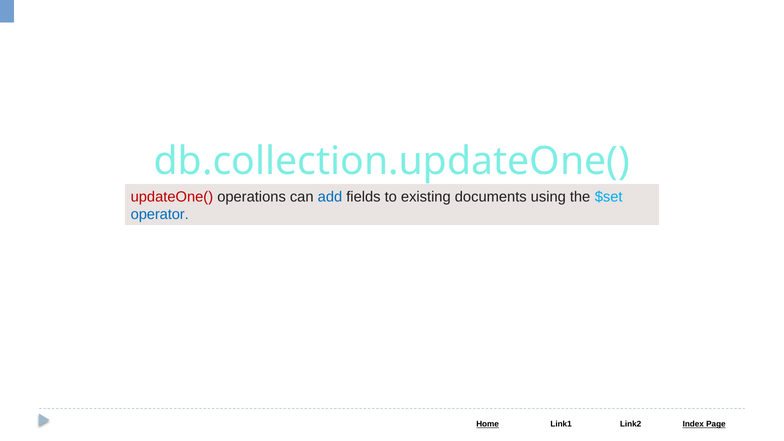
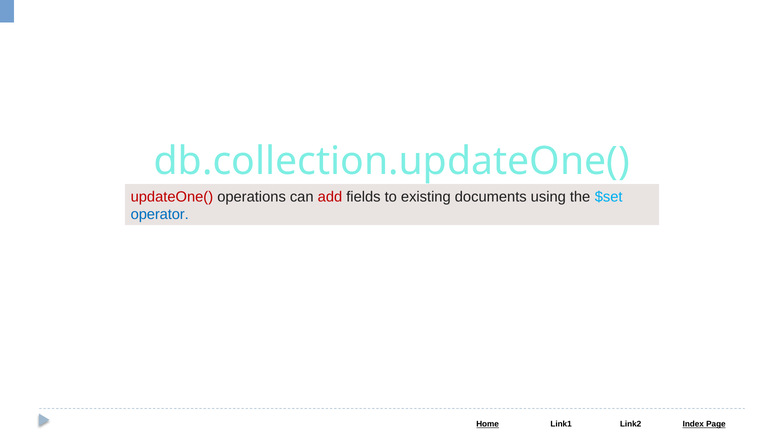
add colour: blue -> red
